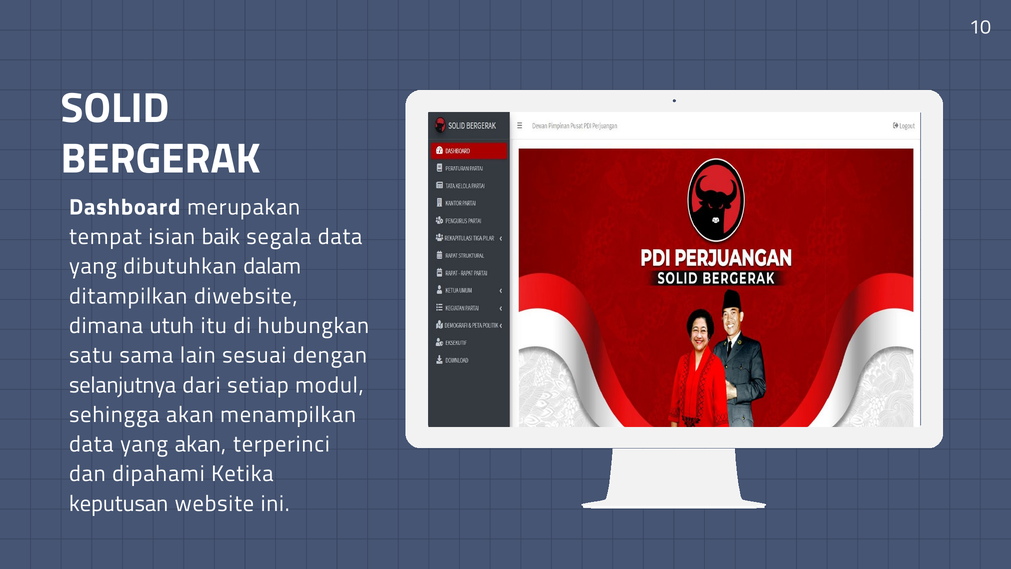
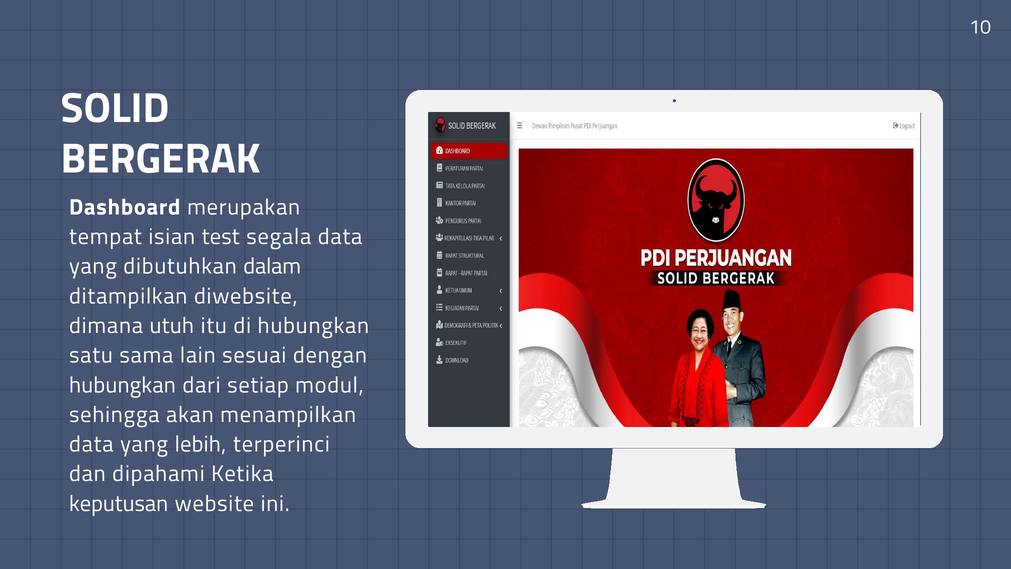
baik: baik -> test
selanjutnya at (123, 385): selanjutnya -> hubungkan
yang akan: akan -> lebih
